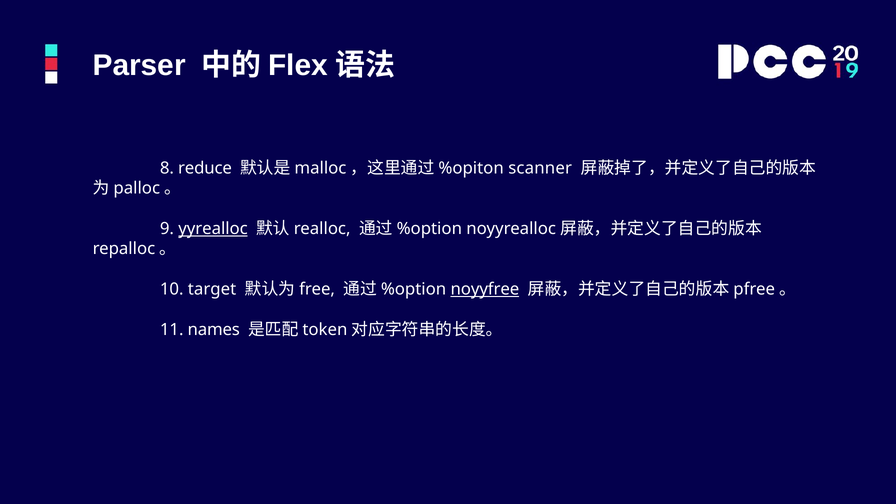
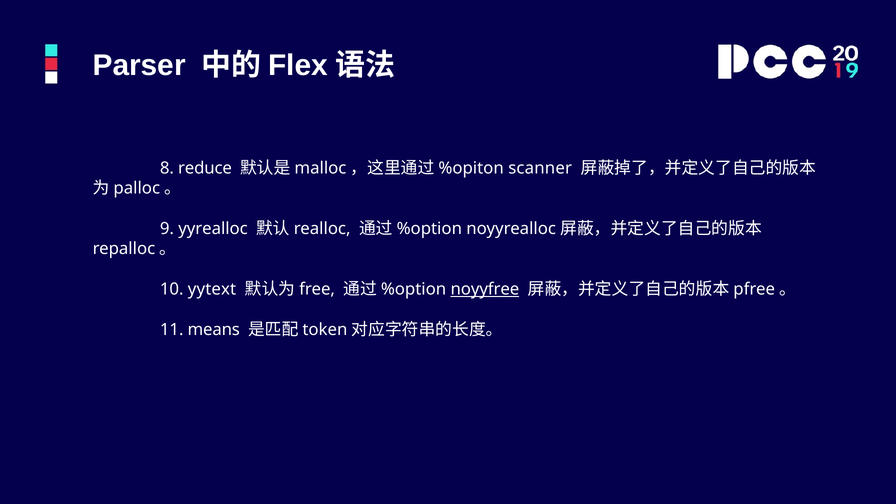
yyrealloc underline: present -> none
target: target -> yytext
names: names -> means
